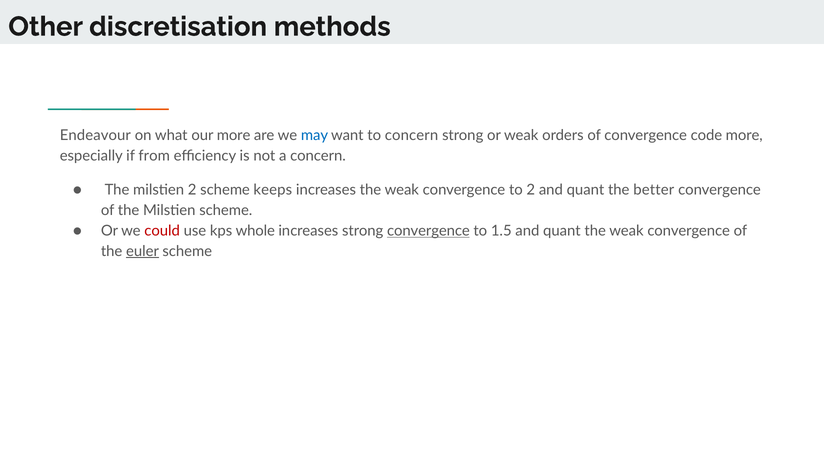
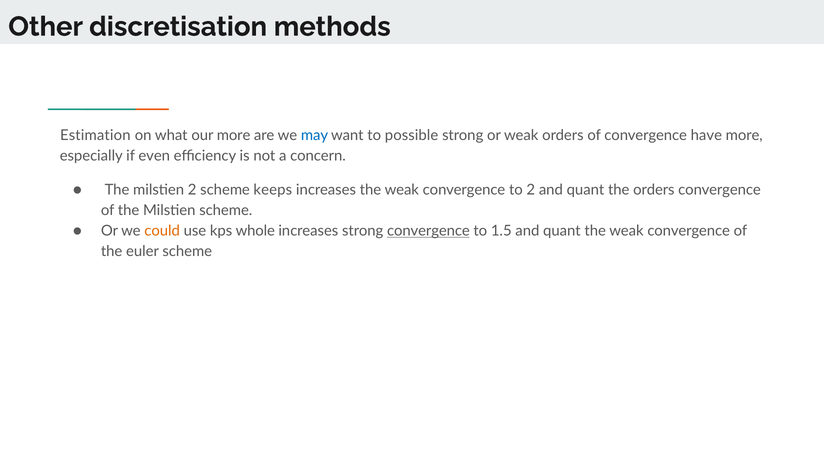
Endeavour: Endeavour -> Estimation
to concern: concern -> possible
code: code -> have
from: from -> even
the better: better -> orders
could colour: red -> orange
euler underline: present -> none
